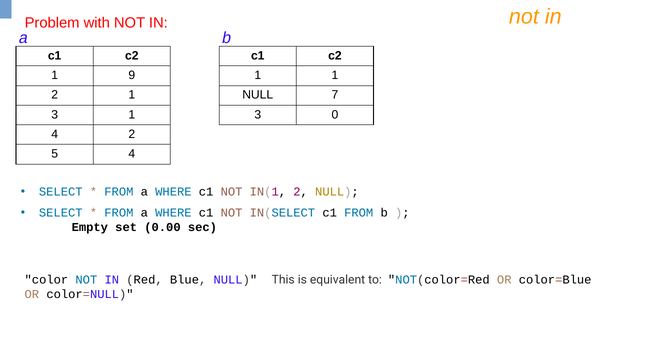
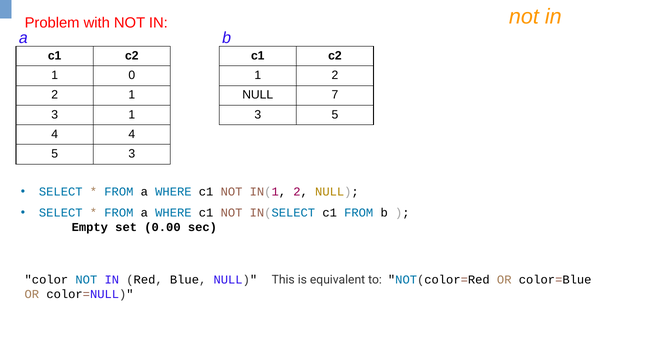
9: 9 -> 0
1 1: 1 -> 2
3 0: 0 -> 5
4 2: 2 -> 4
5 4: 4 -> 3
